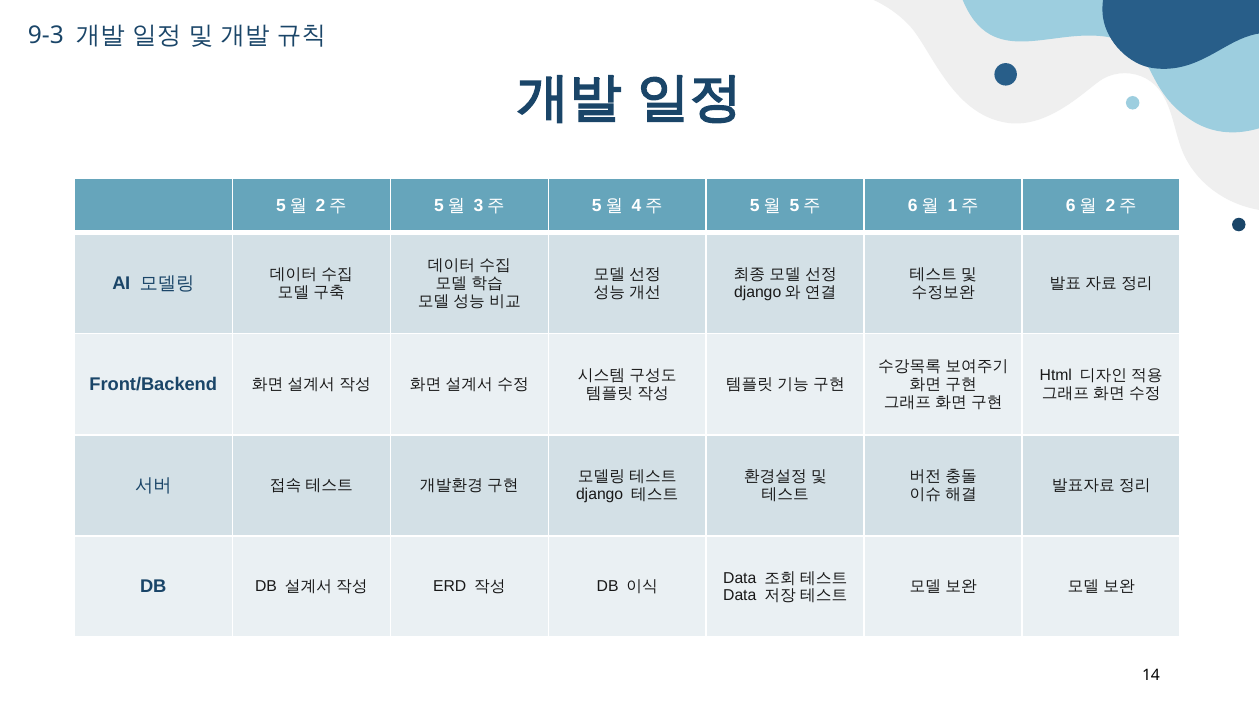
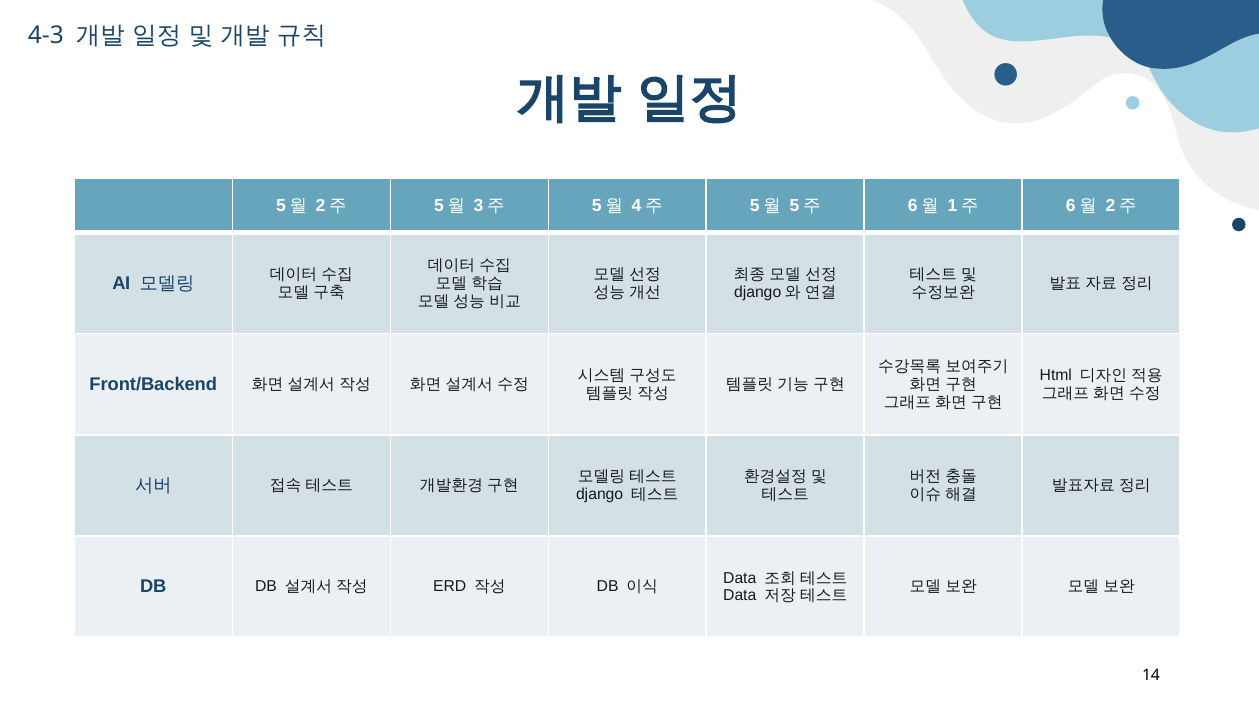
9-3: 9-3 -> 4-3
